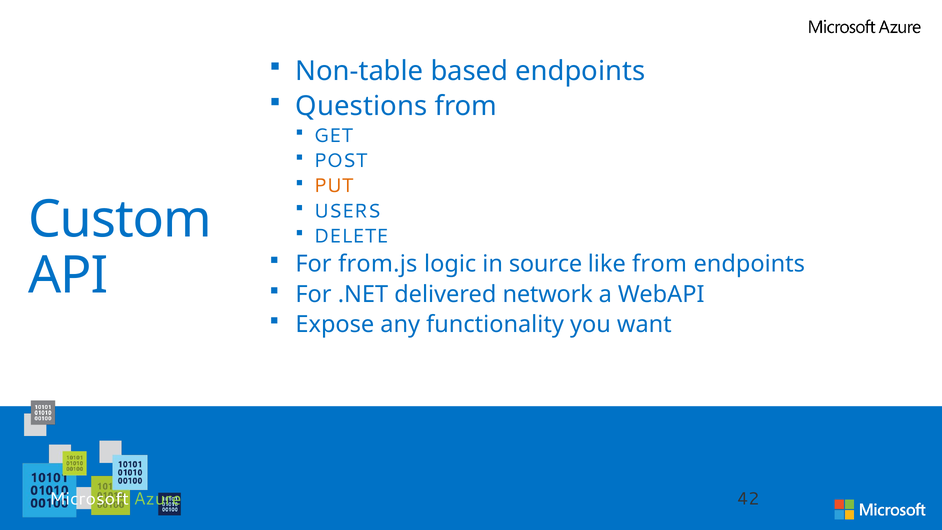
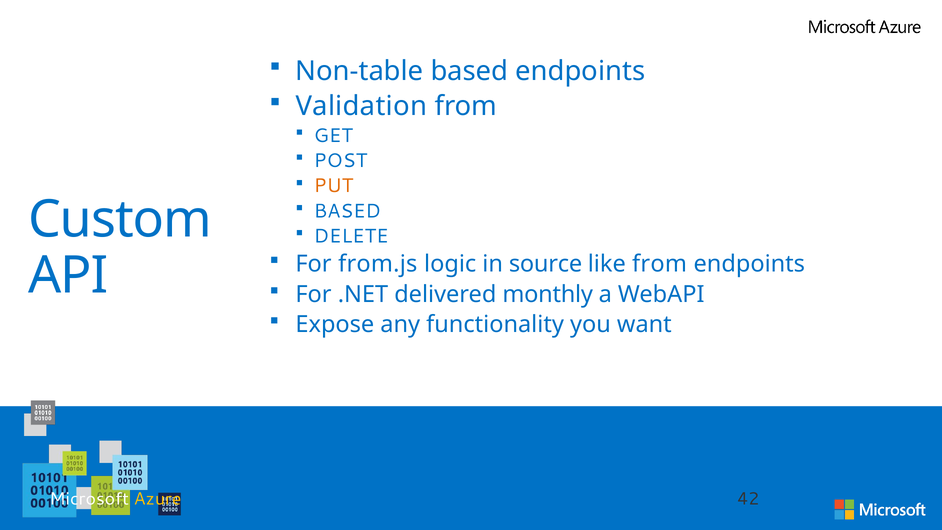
Questions: Questions -> Validation
USERS at (347, 211): USERS -> BASED
network: network -> monthly
Azure colour: light green -> yellow
